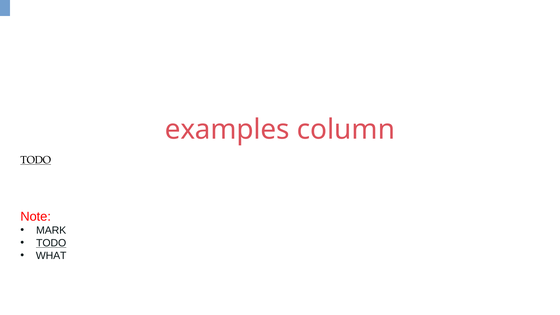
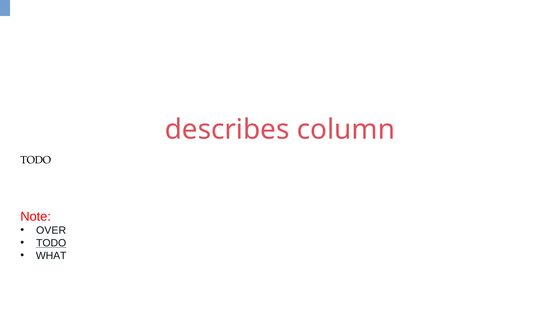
examples: examples -> describes
TODO at (36, 160) underline: present -> none
MARK: MARK -> OVER
